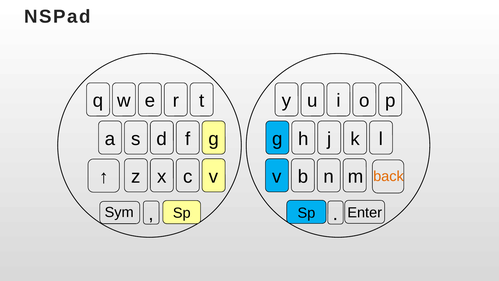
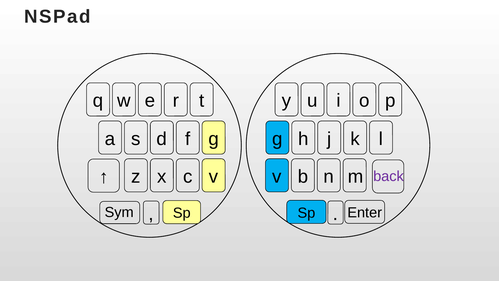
back colour: orange -> purple
